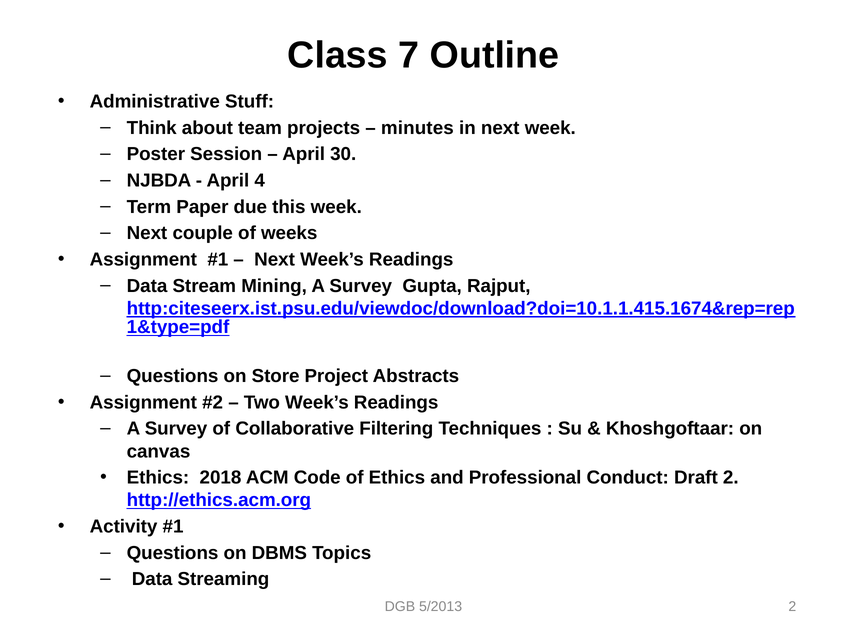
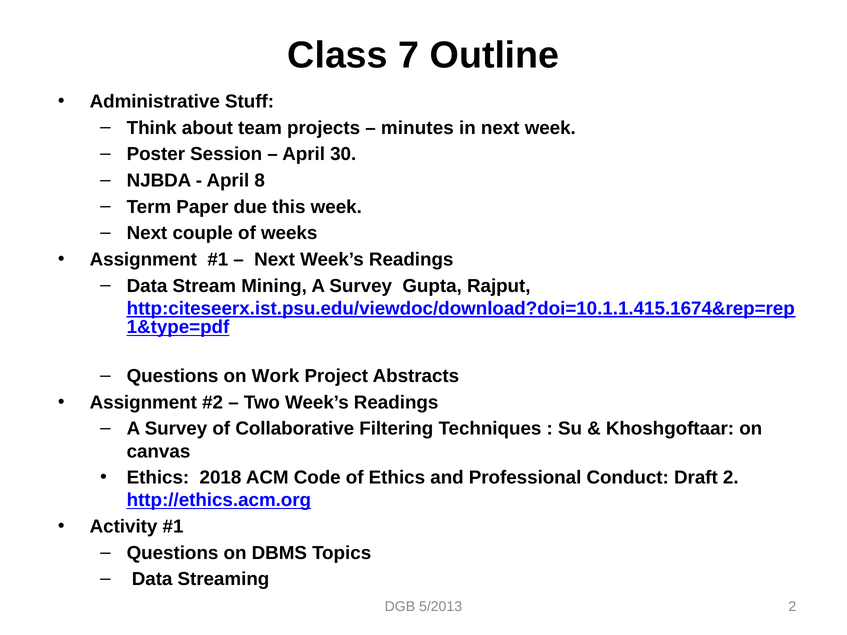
4: 4 -> 8
Store: Store -> Work
